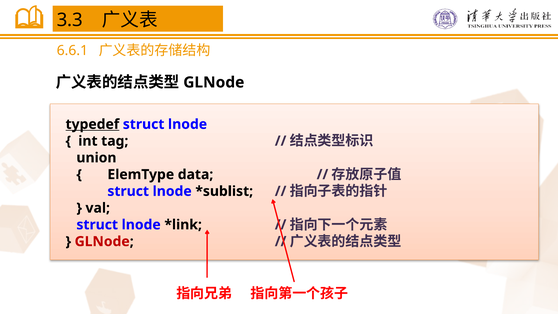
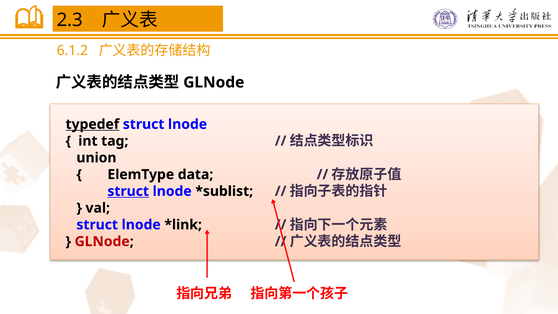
3.3: 3.3 -> 2.3
6.6.1: 6.6.1 -> 6.1.2
struct at (128, 191) underline: none -> present
